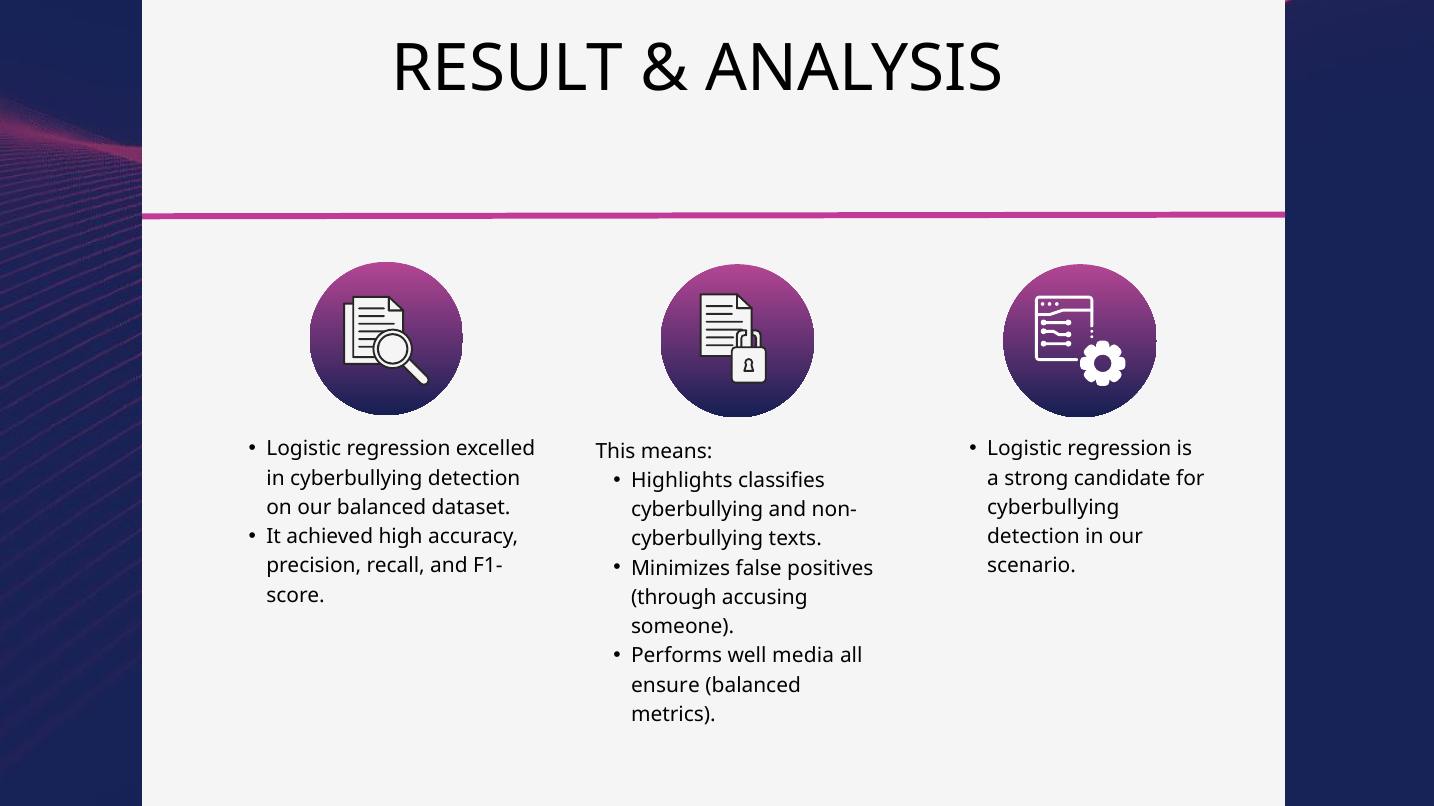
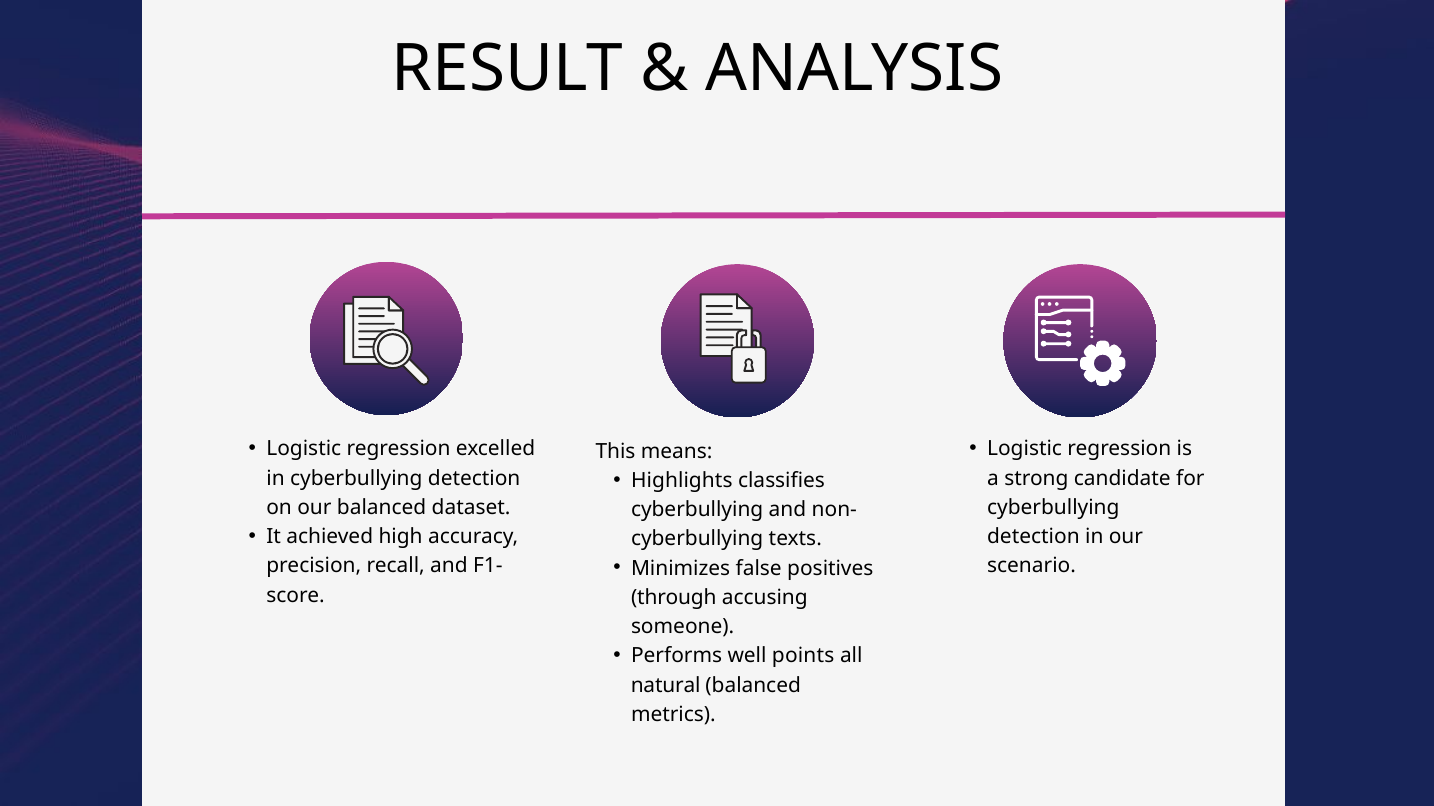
media: media -> points
ensure: ensure -> natural
